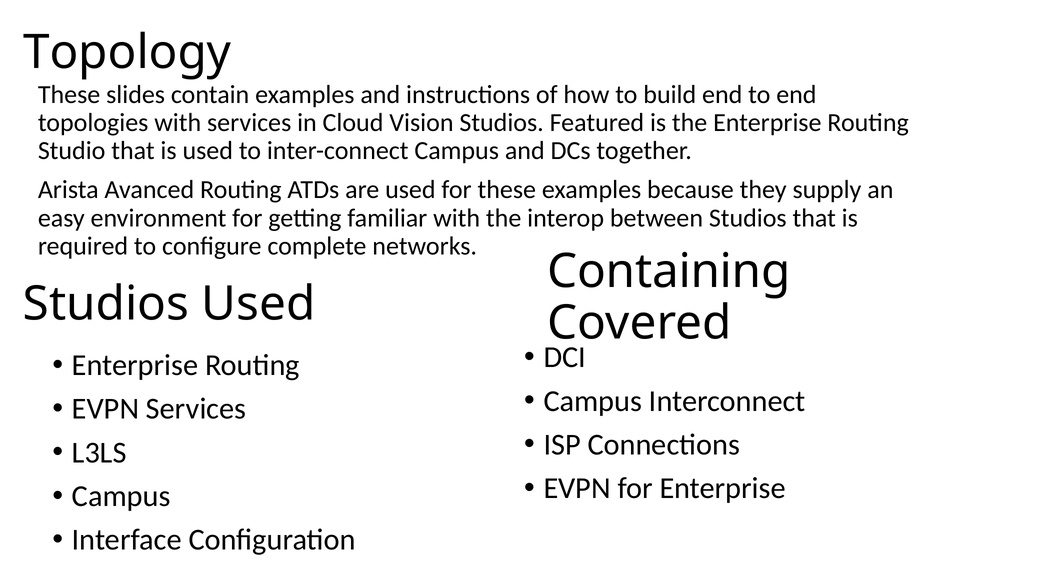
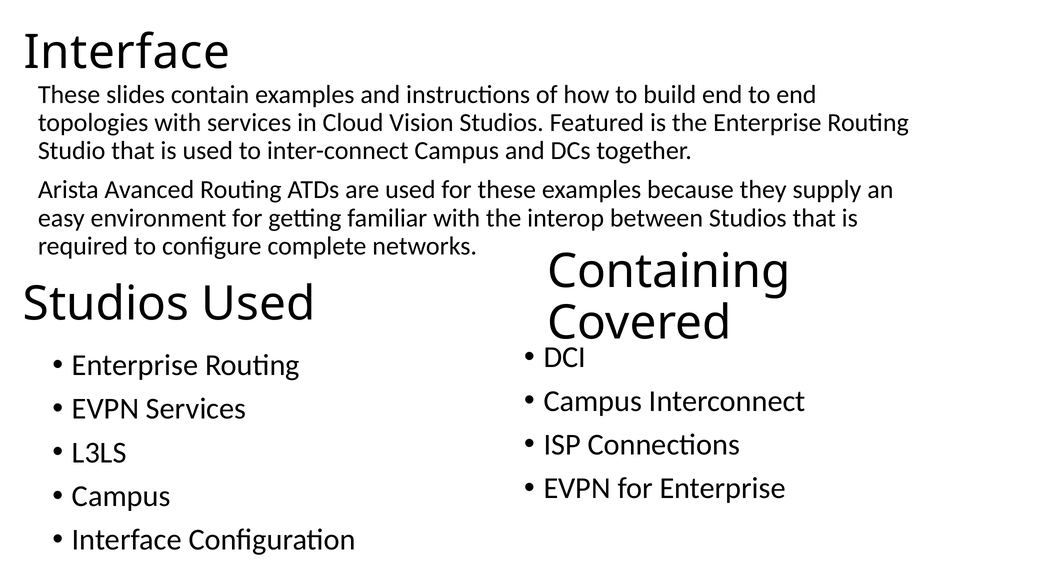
Topology at (127, 52): Topology -> Interface
